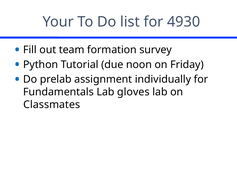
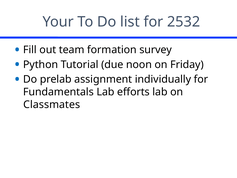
4930: 4930 -> 2532
gloves: gloves -> efforts
